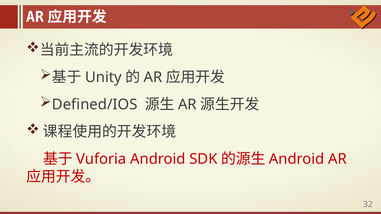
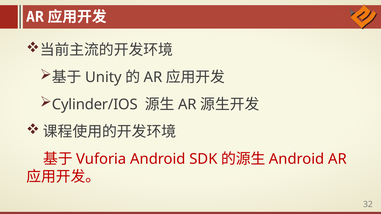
Defined/IOS: Defined/IOS -> Cylinder/IOS
